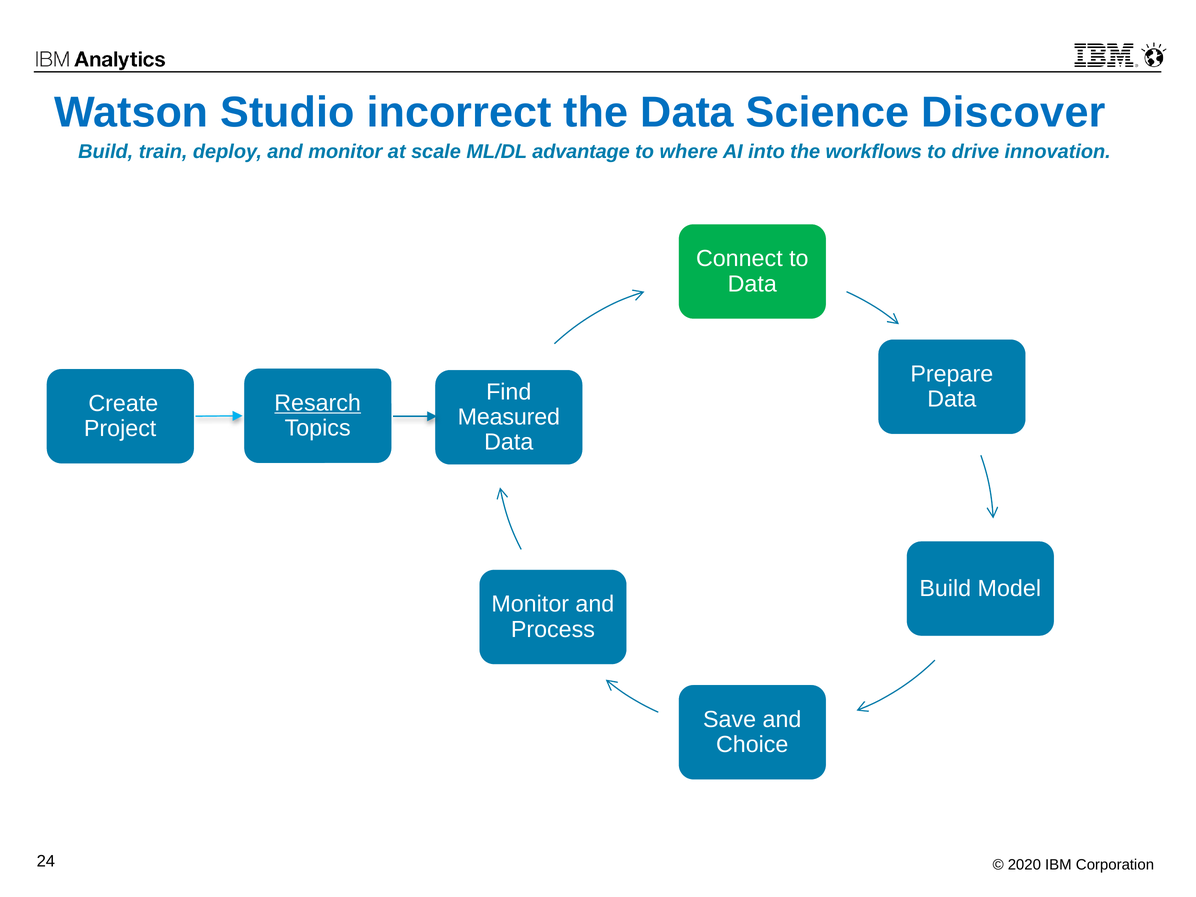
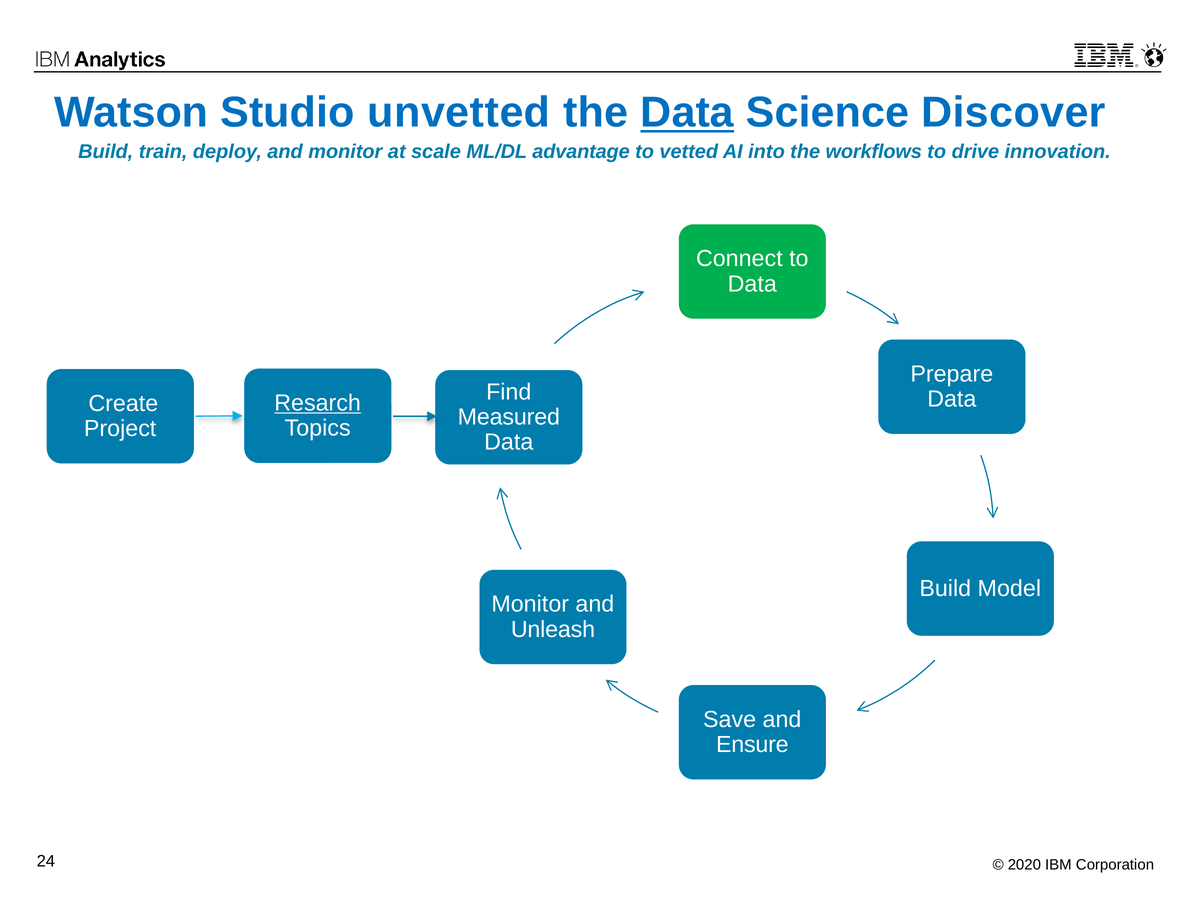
incorrect: incorrect -> unvetted
Data at (687, 113) underline: none -> present
where: where -> vetted
Process: Process -> Unleash
Choice: Choice -> Ensure
